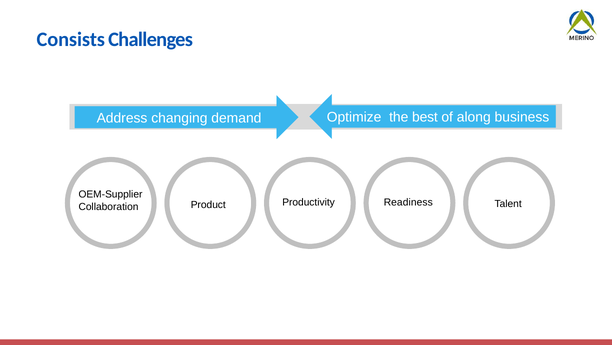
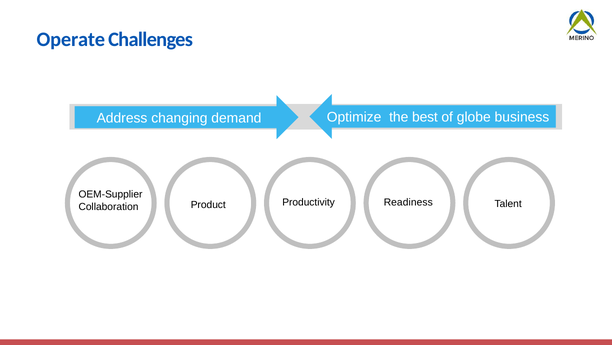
Consists: Consists -> Operate
along: along -> globe
